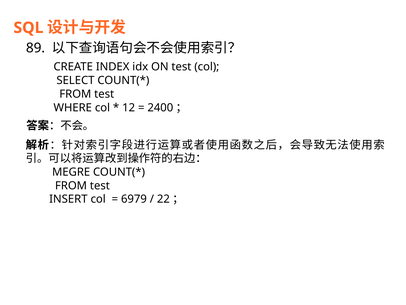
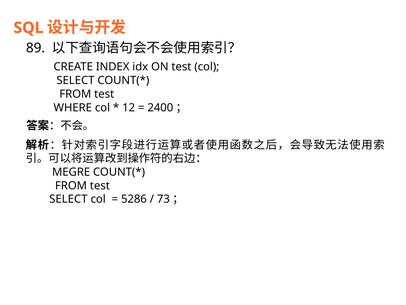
INSERT at (68, 199): INSERT -> SELECT
6979: 6979 -> 5286
22: 22 -> 73
